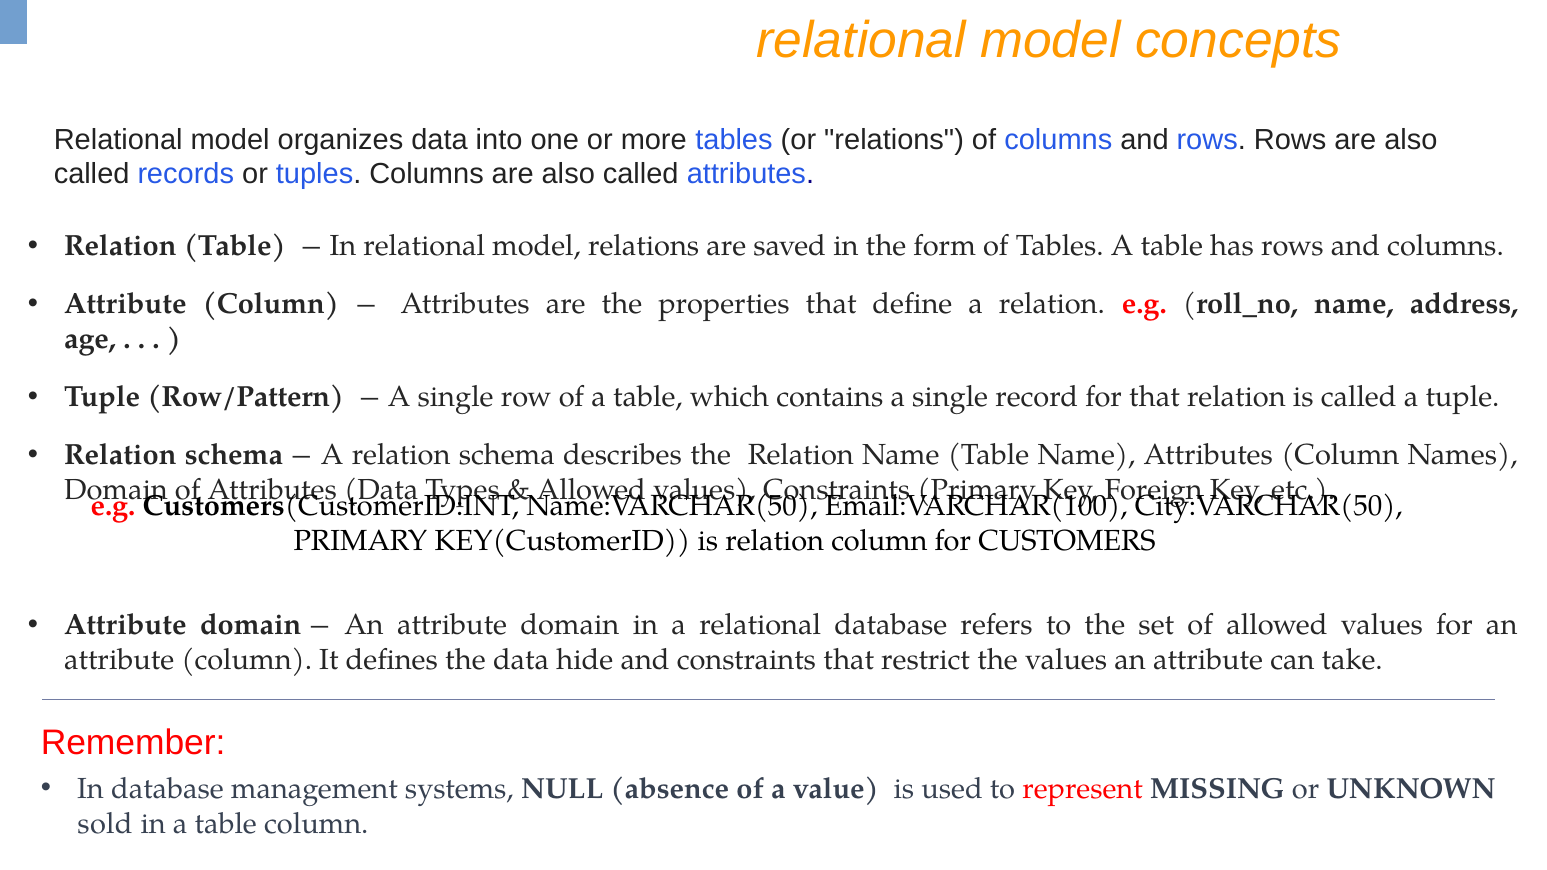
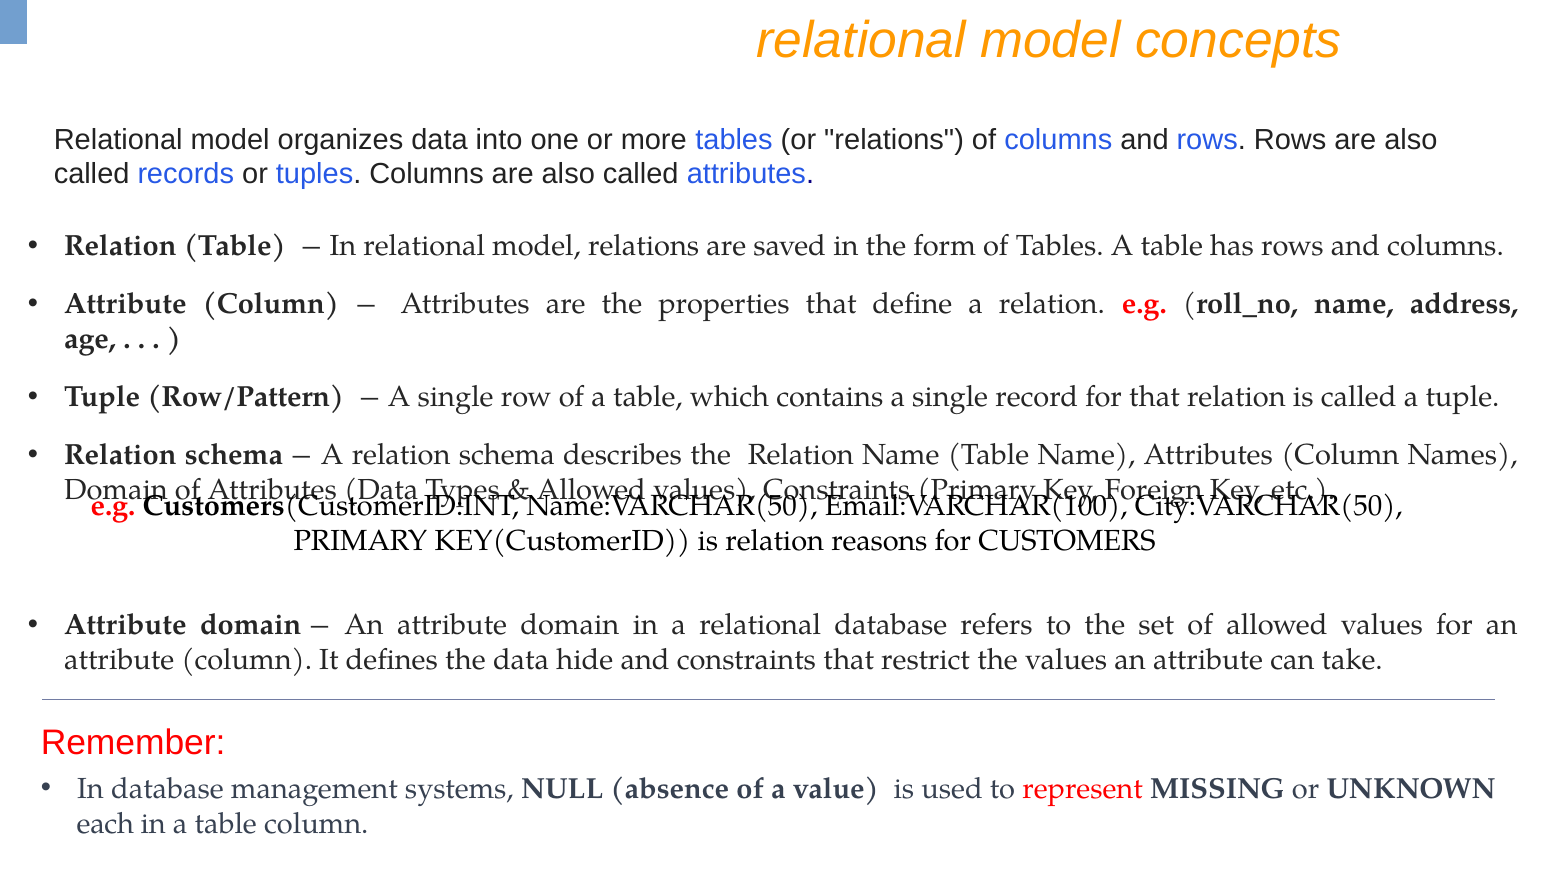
relation column: column -> reasons
sold: sold -> each
